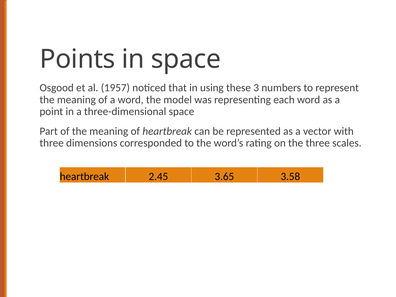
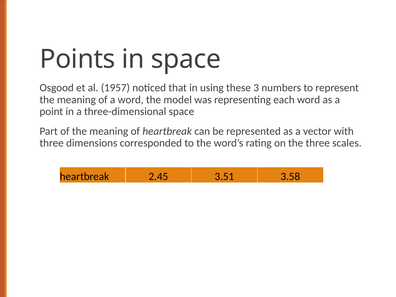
3.65: 3.65 -> 3.51
